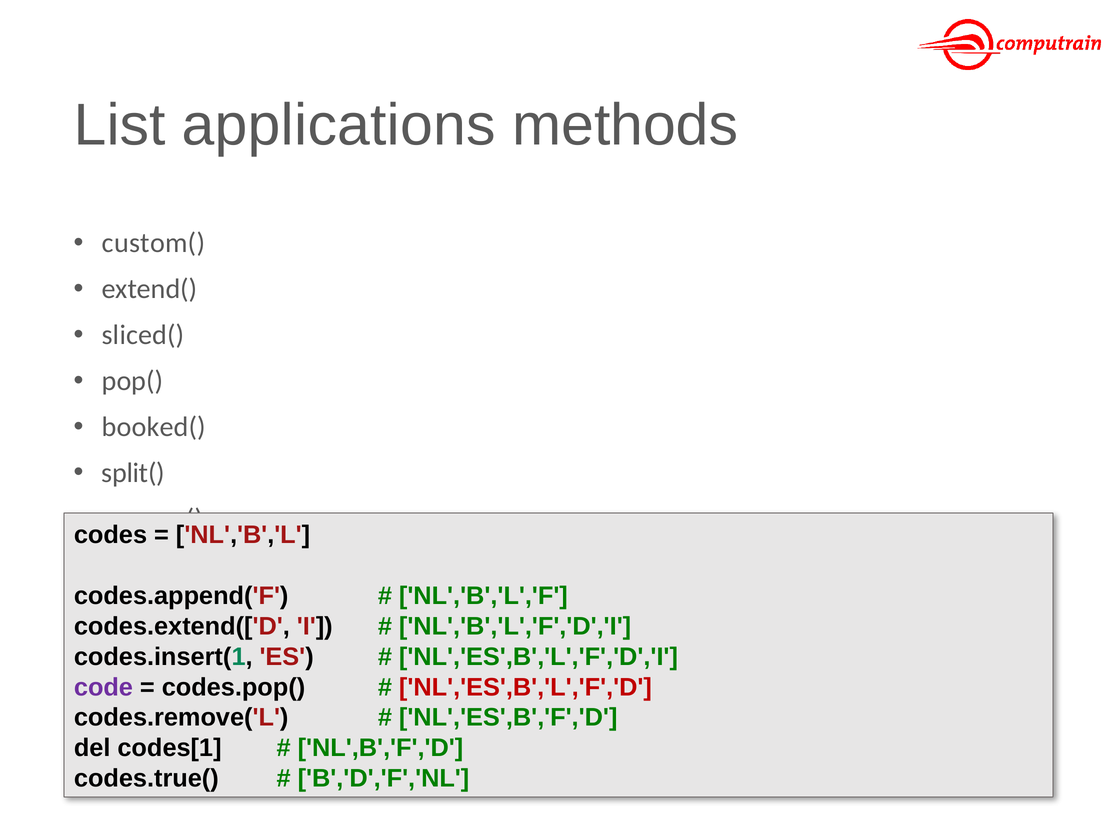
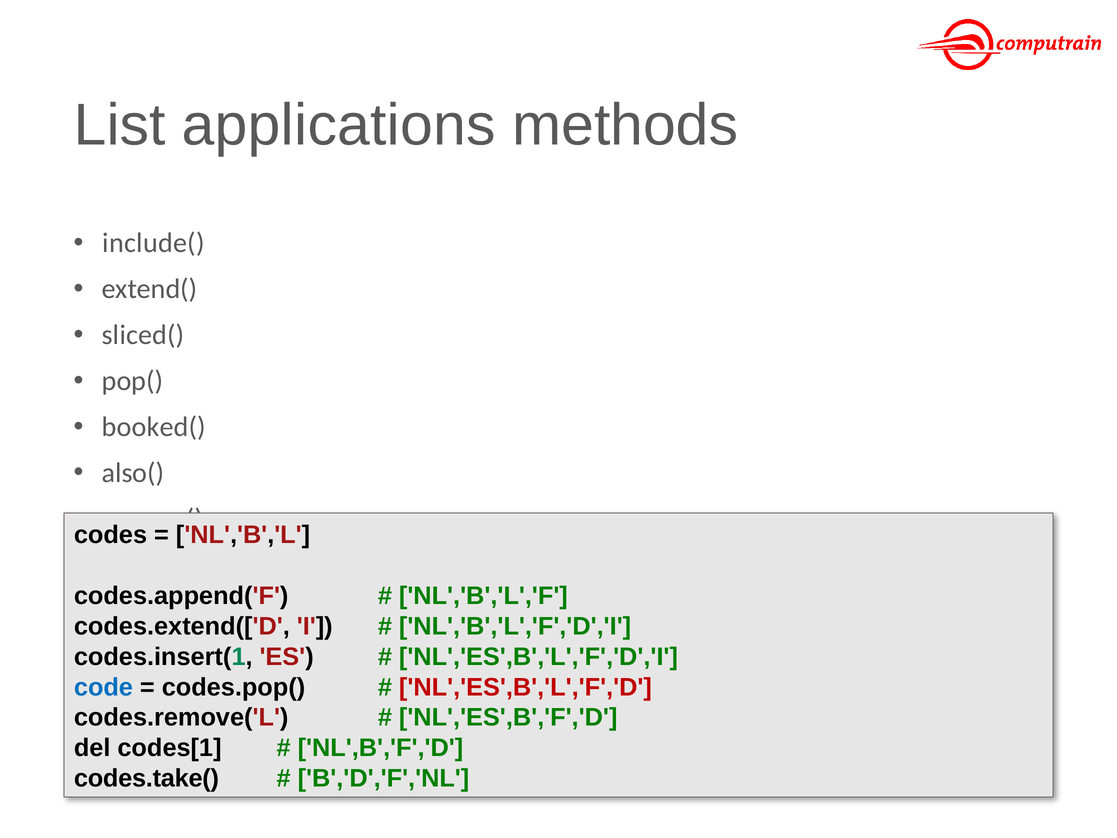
custom(: custom( -> include(
split(: split( -> also(
code colour: purple -> blue
codes.true(: codes.true( -> codes.take(
